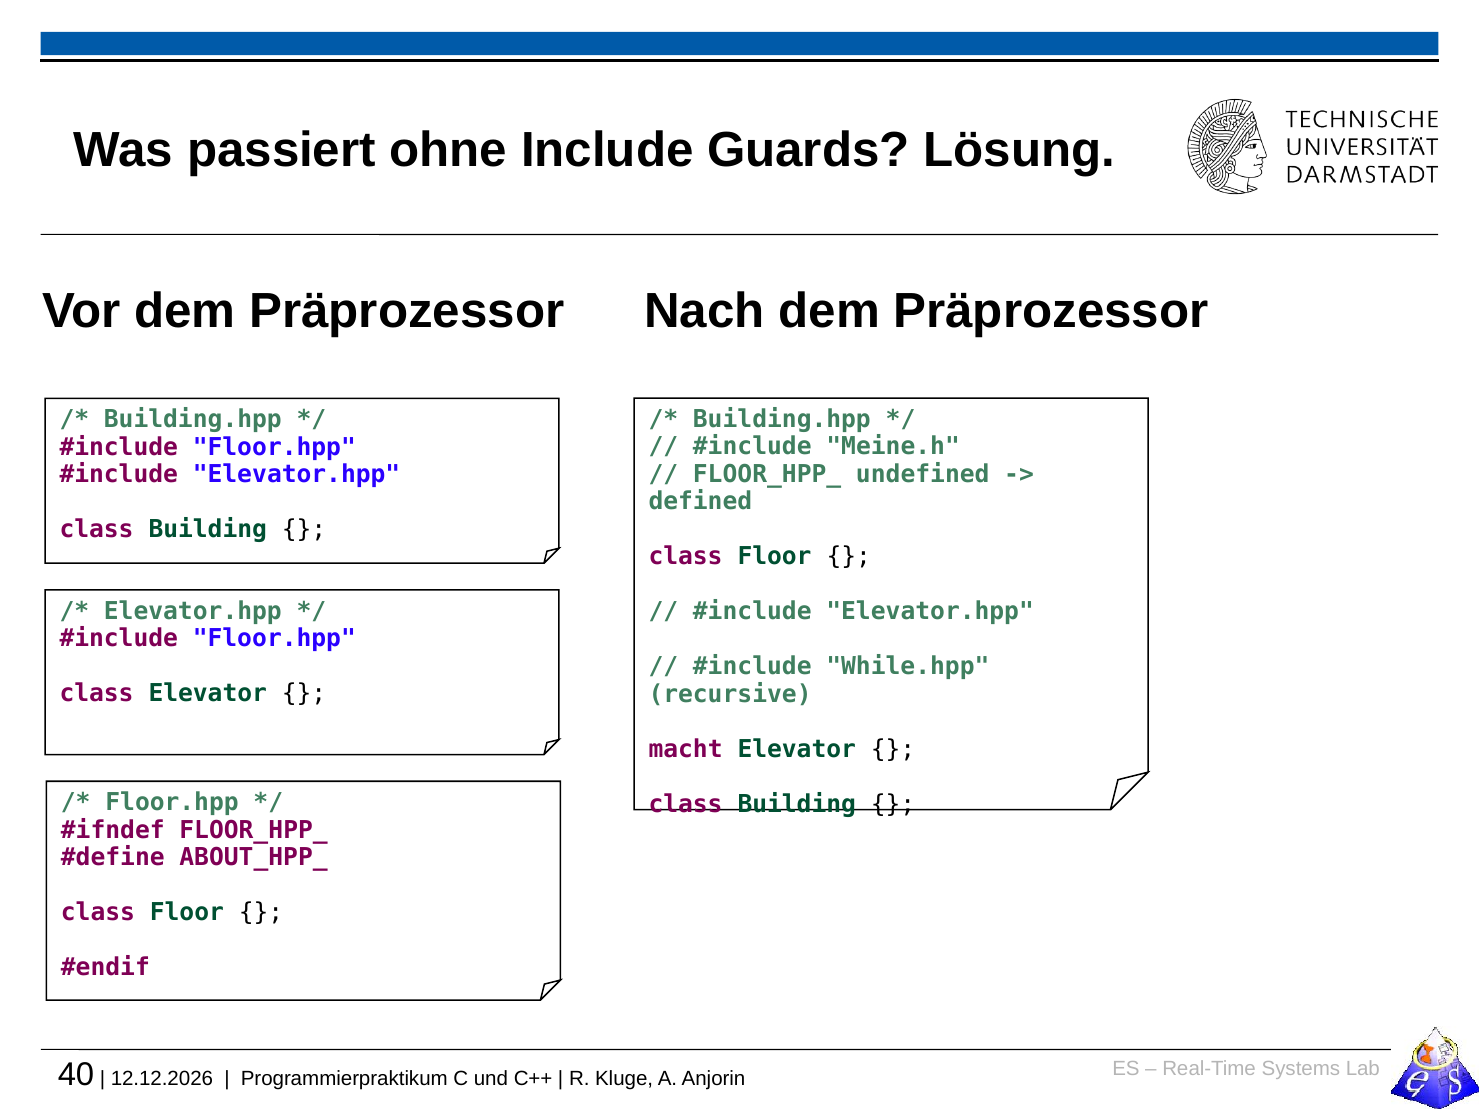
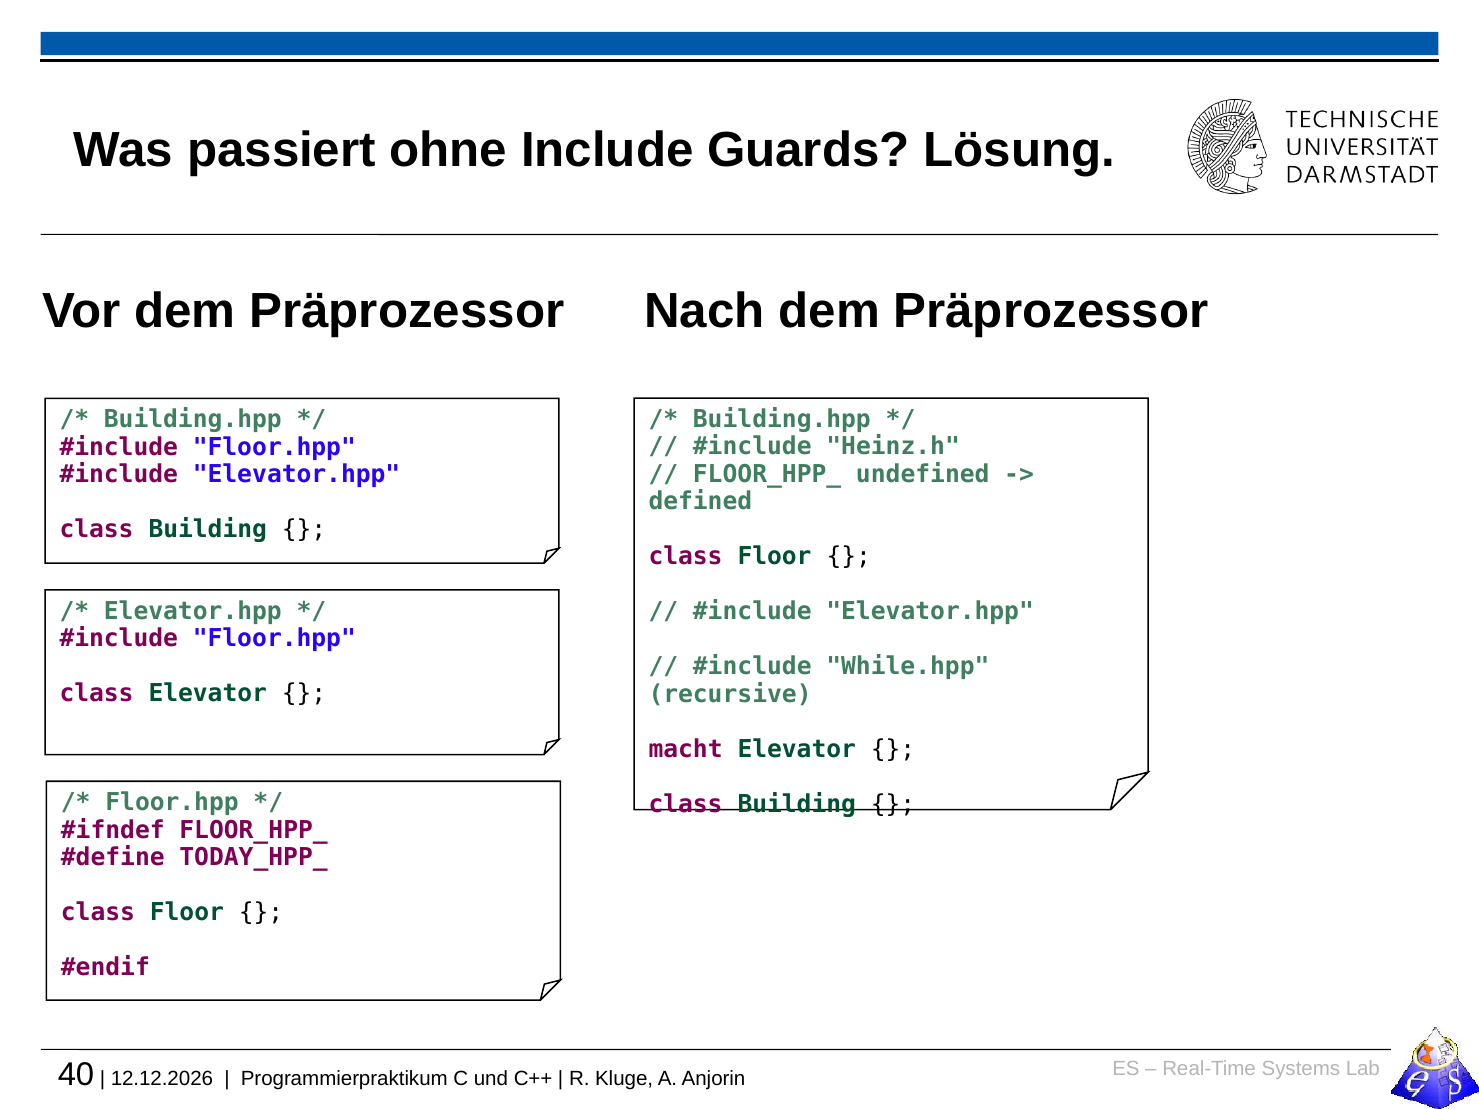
Meine.h: Meine.h -> Heinz.h
ABOUT_HPP_: ABOUT_HPP_ -> TODAY_HPP_
